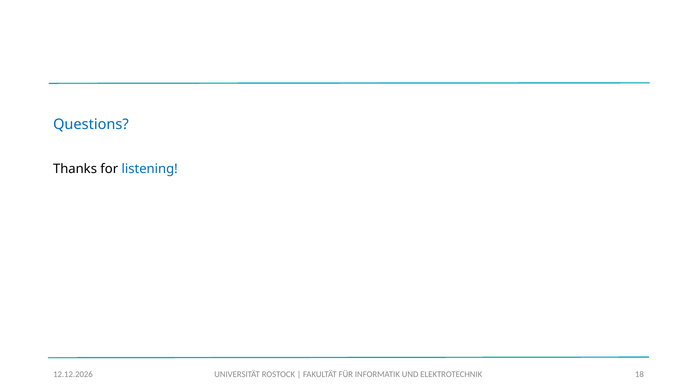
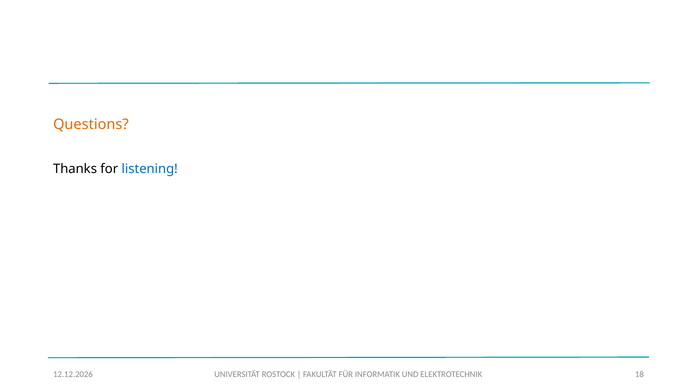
Questions colour: blue -> orange
